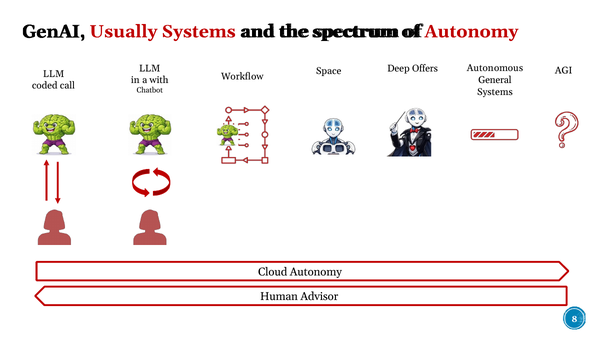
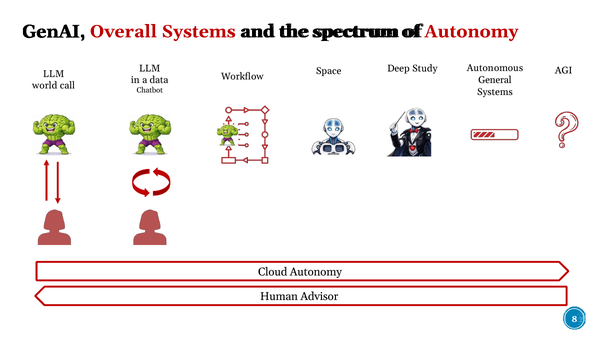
Usually: Usually -> Overall
Offers: Offers -> Study
with: with -> data
coded: coded -> world
